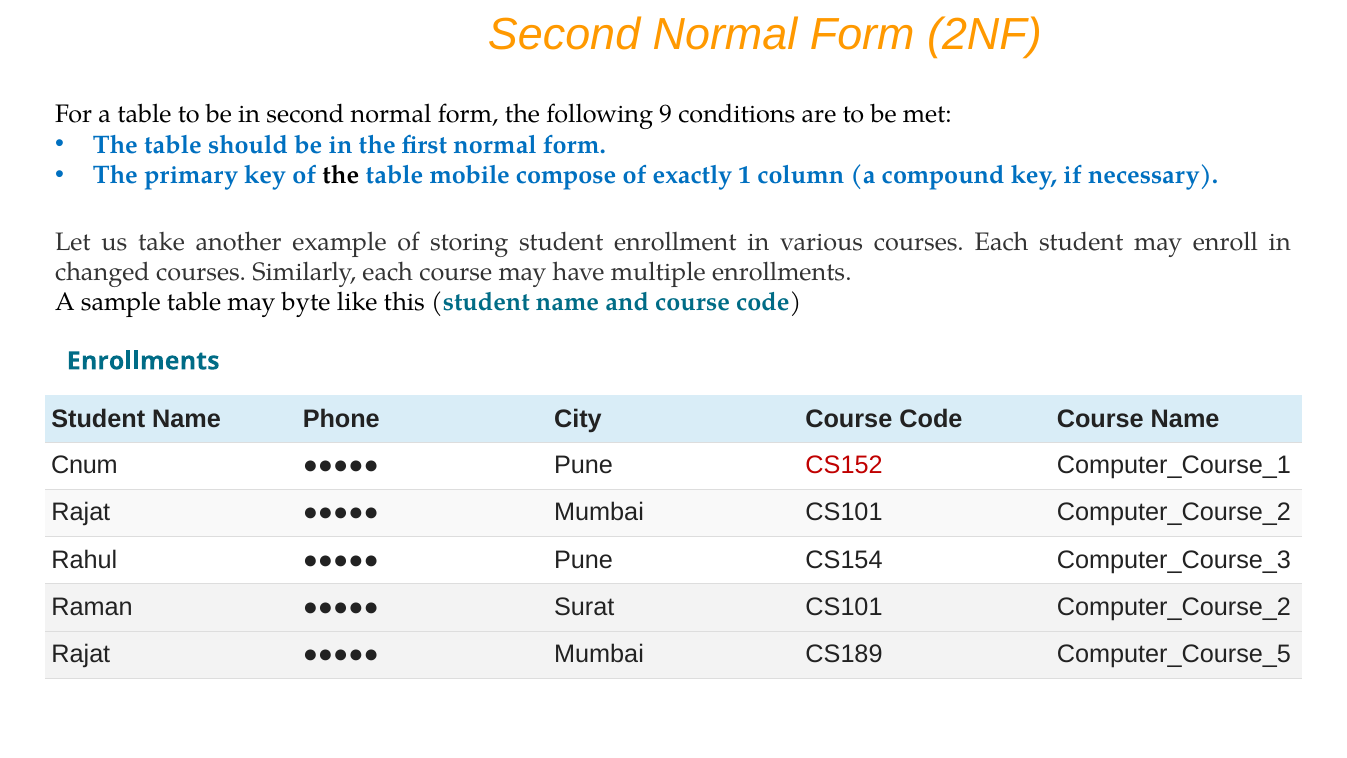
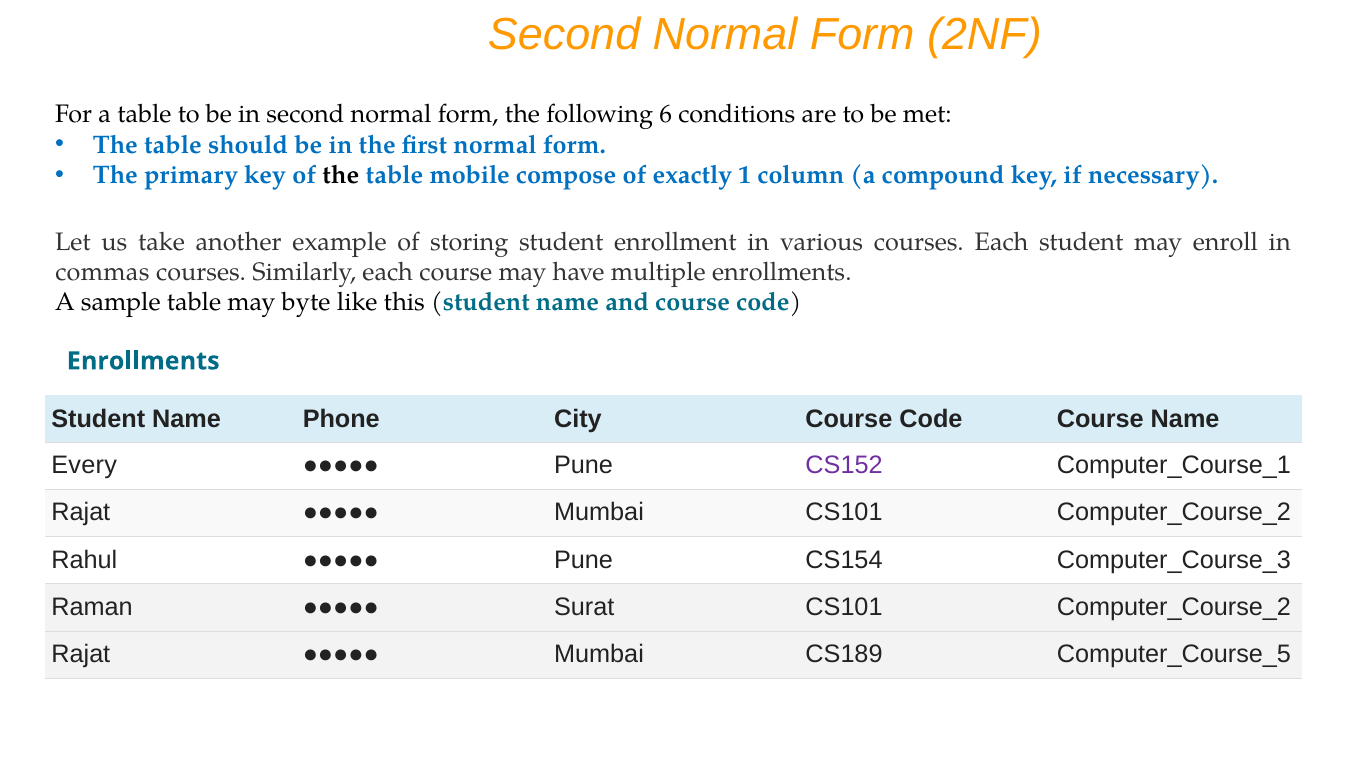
9: 9 -> 6
changed: changed -> commas
Cnum: Cnum -> Every
CS152 colour: red -> purple
